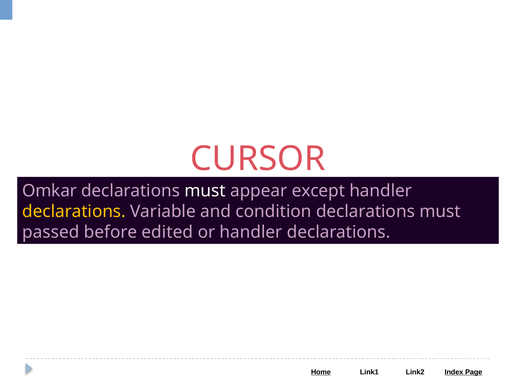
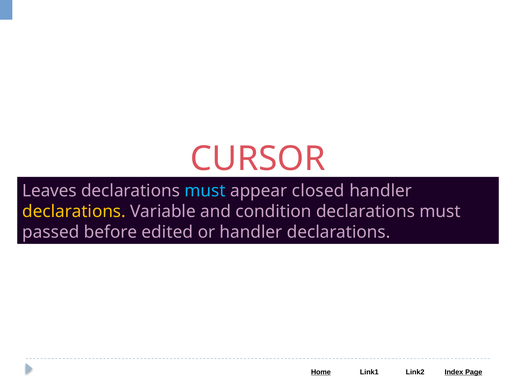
Omkar: Omkar -> Leaves
must at (205, 191) colour: white -> light blue
except: except -> closed
